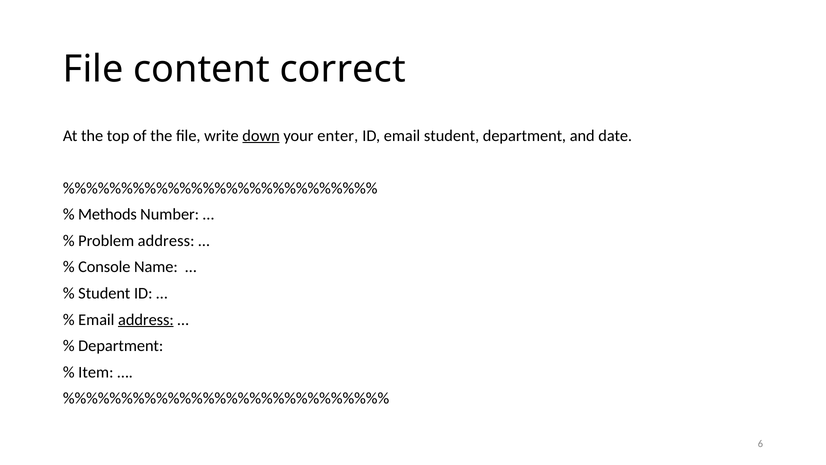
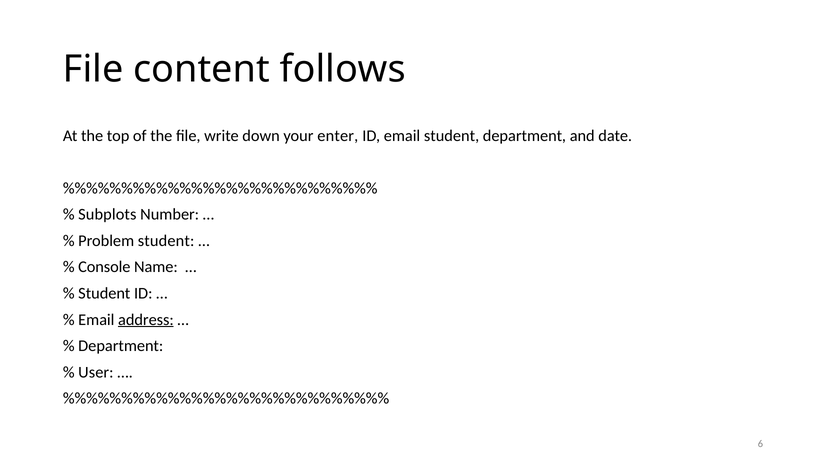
correct: correct -> follows
down underline: present -> none
Methods: Methods -> Subplots
Problem address: address -> student
Item: Item -> User
